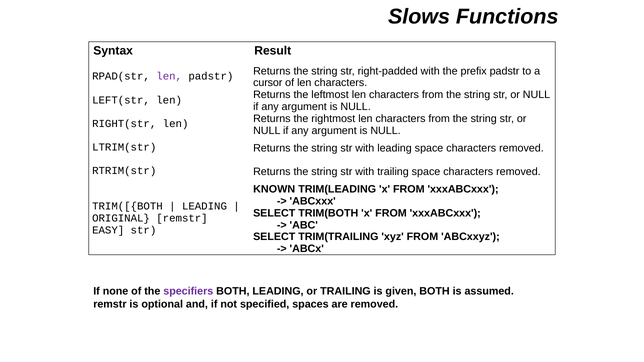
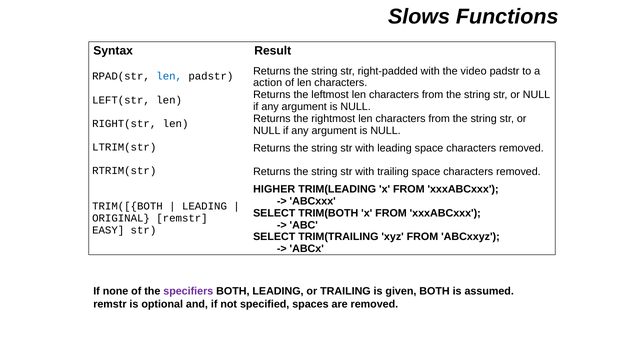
prefix: prefix -> video
len at (169, 76) colour: purple -> blue
cursor: cursor -> action
KNOWN: KNOWN -> HIGHER
